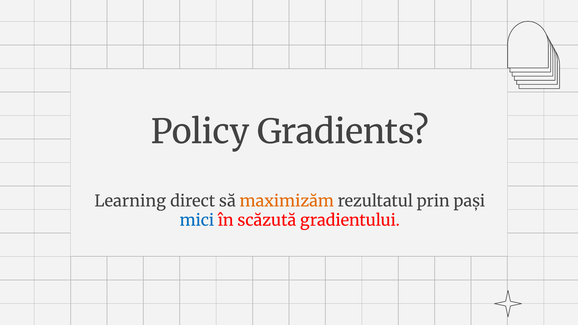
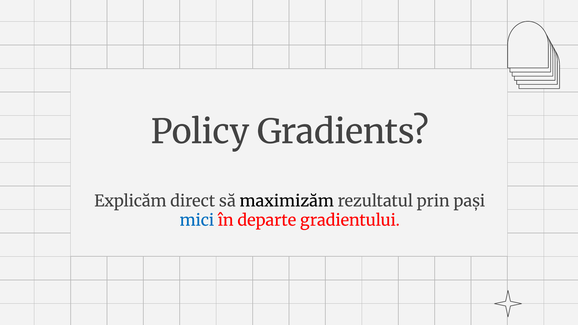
Learning: Learning -> Explicăm
maximizăm colour: orange -> black
scăzută: scăzută -> departe
